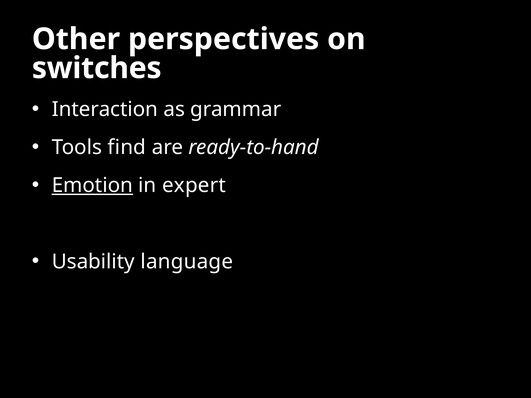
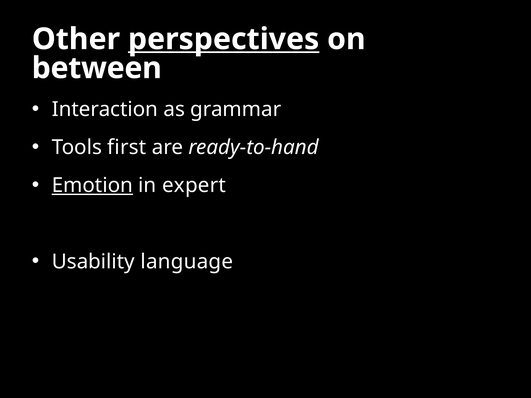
perspectives underline: none -> present
switches: switches -> between
find: find -> first
